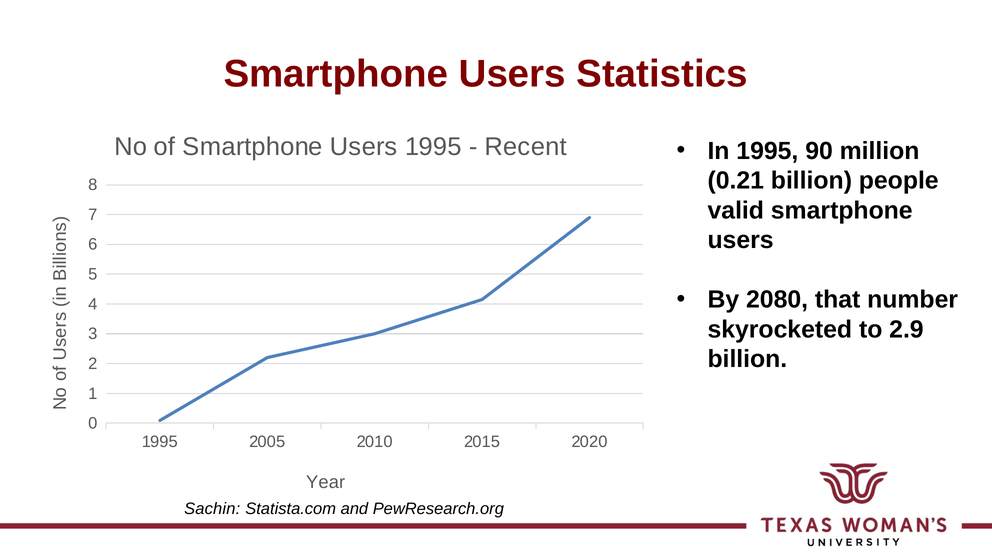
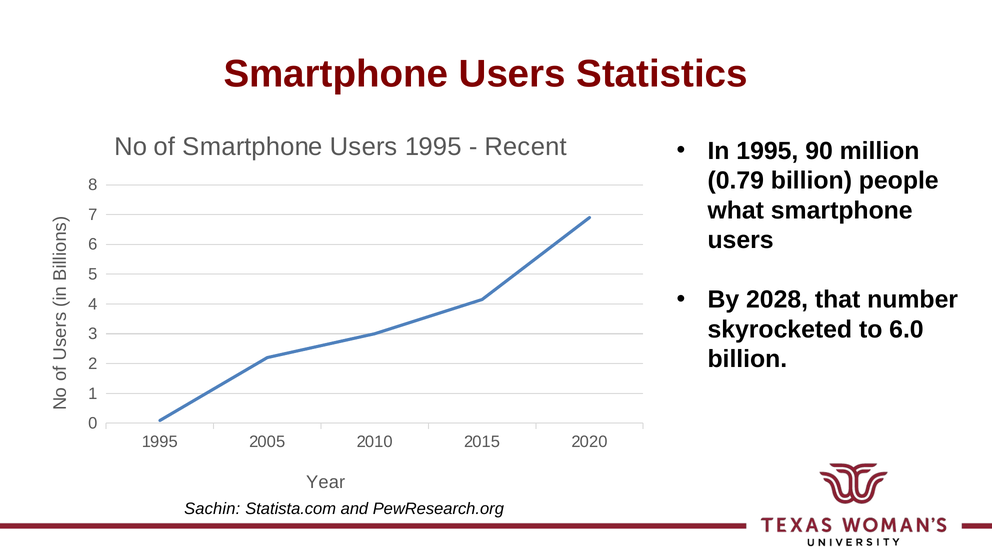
0.21: 0.21 -> 0.79
valid: valid -> what
2080: 2080 -> 2028
2.9: 2.9 -> 6.0
